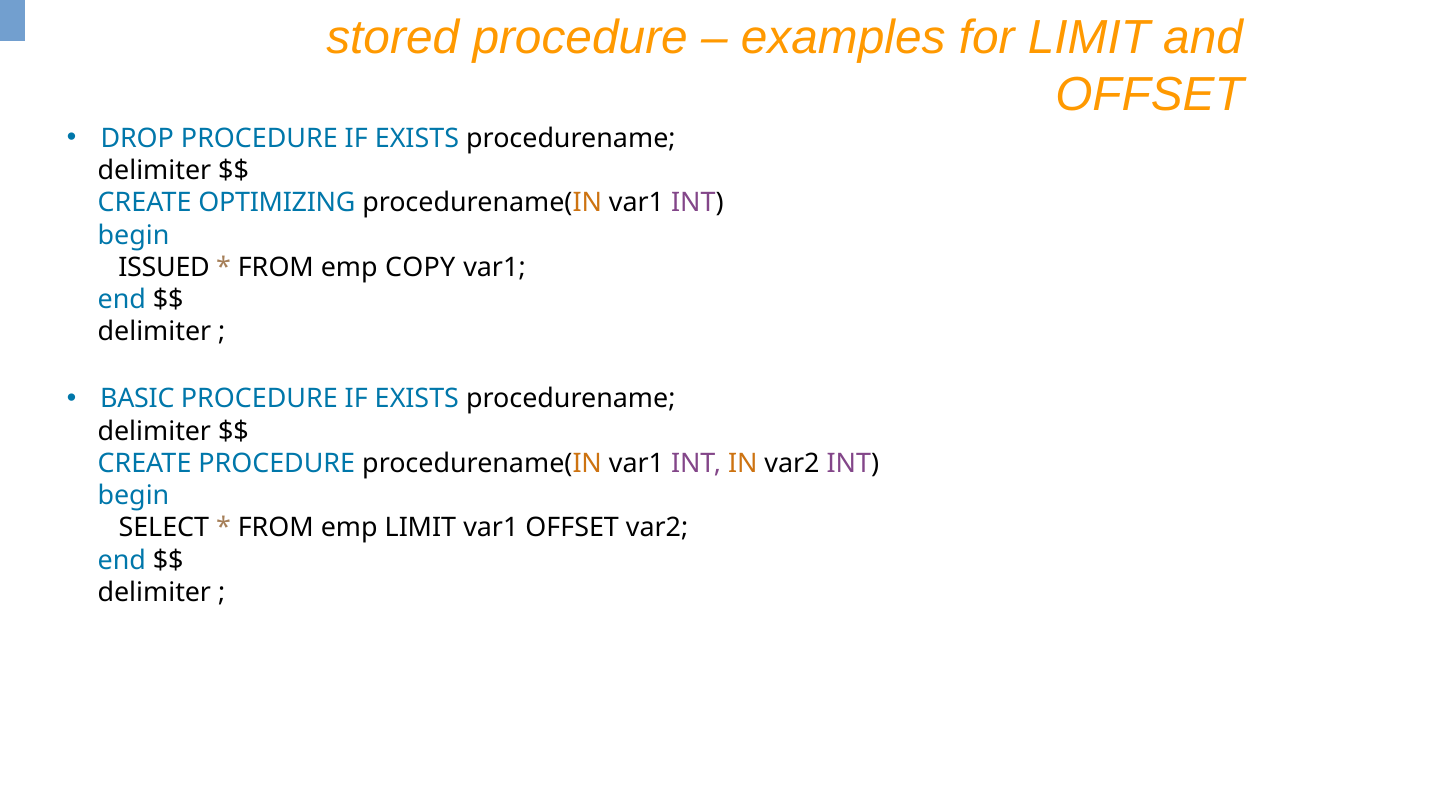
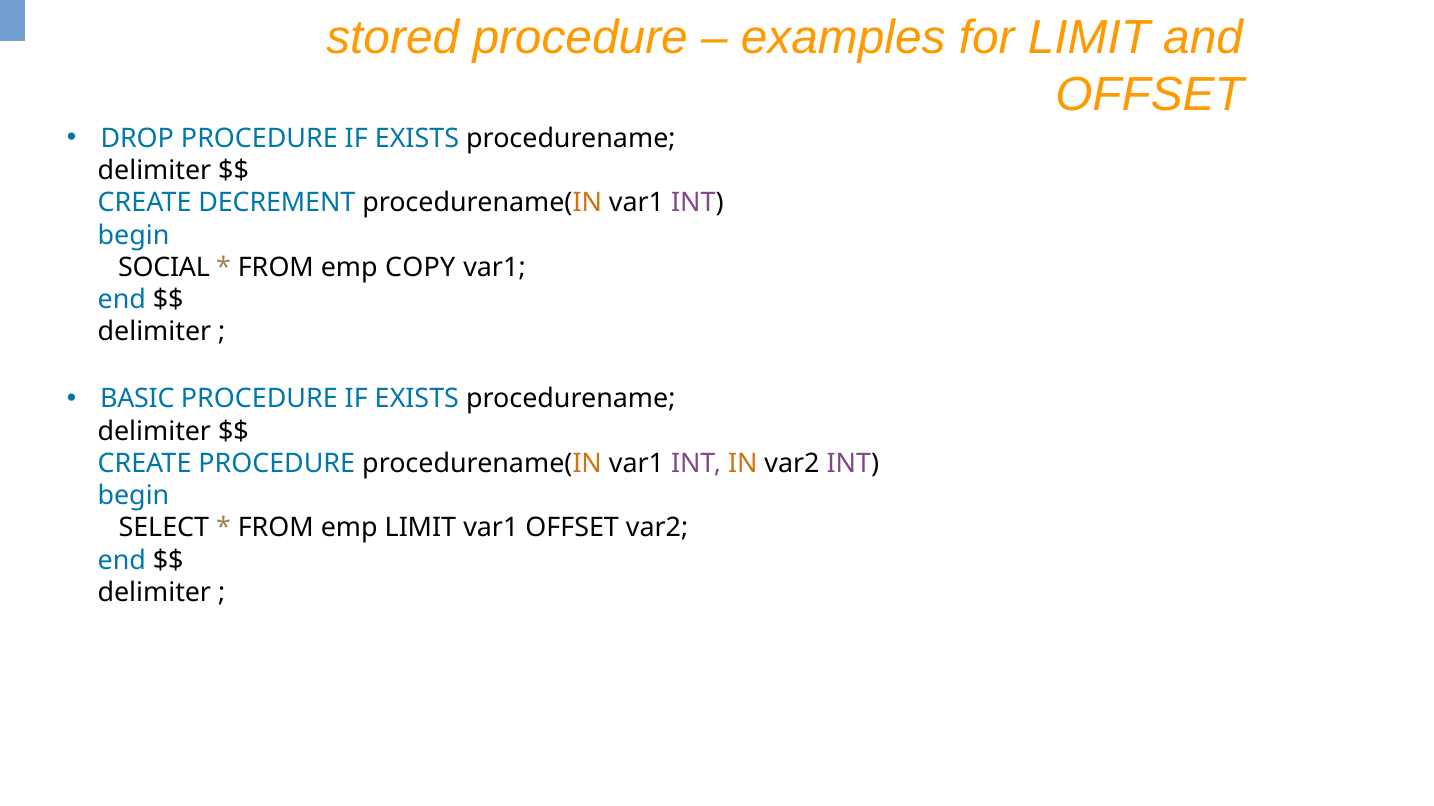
OPTIMIZING: OPTIMIZING -> DECREMENT
ISSUED: ISSUED -> SOCIAL
